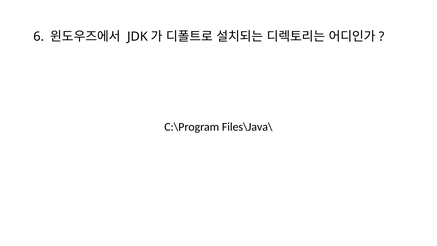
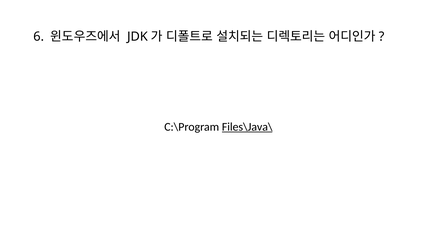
Files\Java\ underline: none -> present
